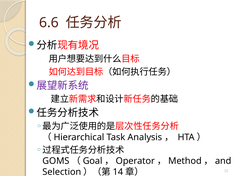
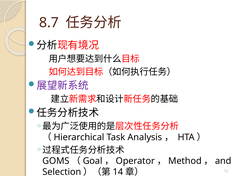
6.6: 6.6 -> 8.7
